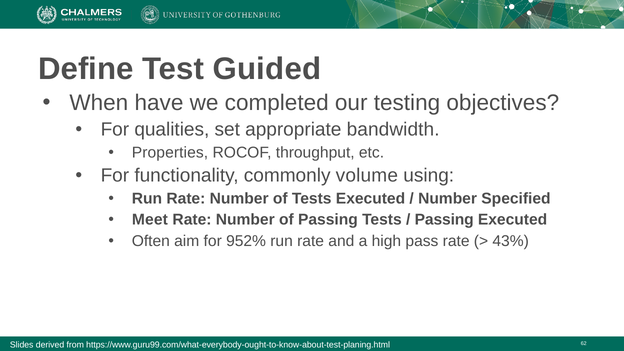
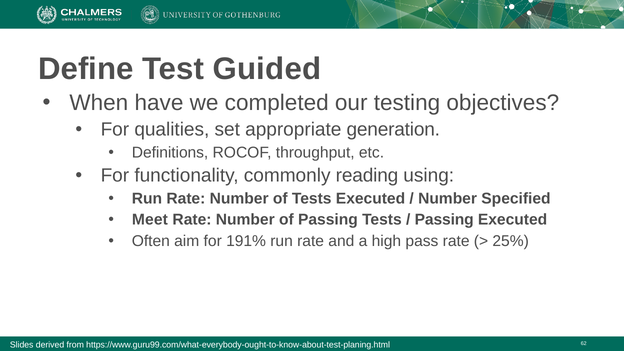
bandwidth: bandwidth -> generation
Properties: Properties -> Definitions
volume: volume -> reading
952%: 952% -> 191%
43%: 43% -> 25%
